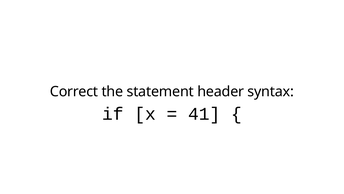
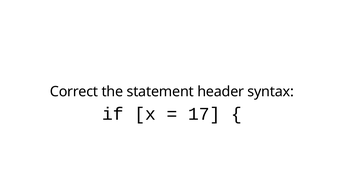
41: 41 -> 17
